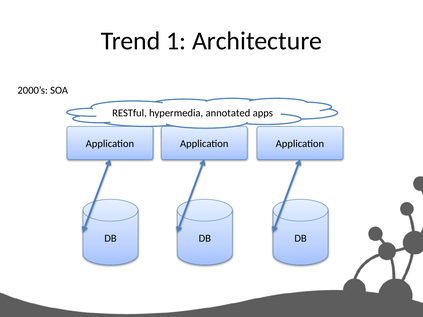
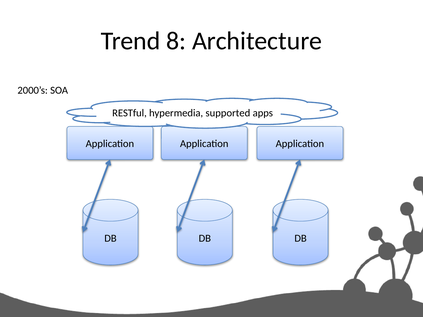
1: 1 -> 8
annotated: annotated -> supported
